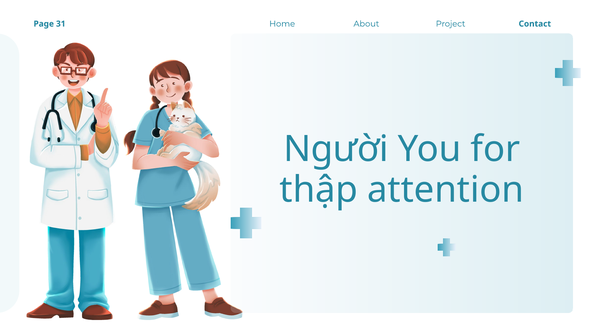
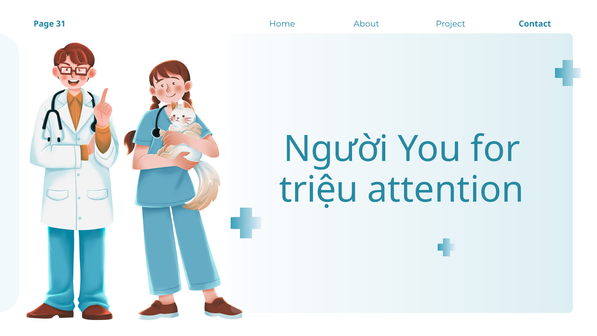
thập: thập -> triệu
